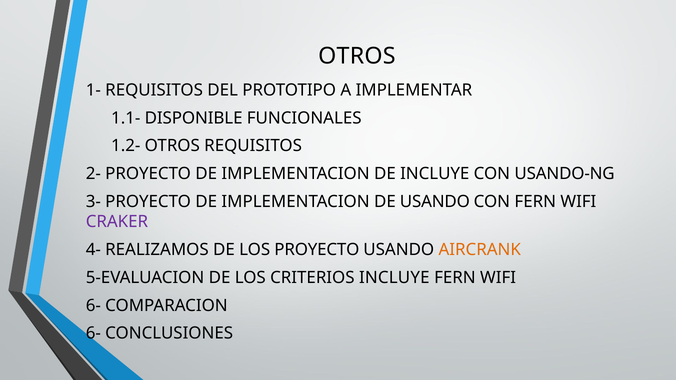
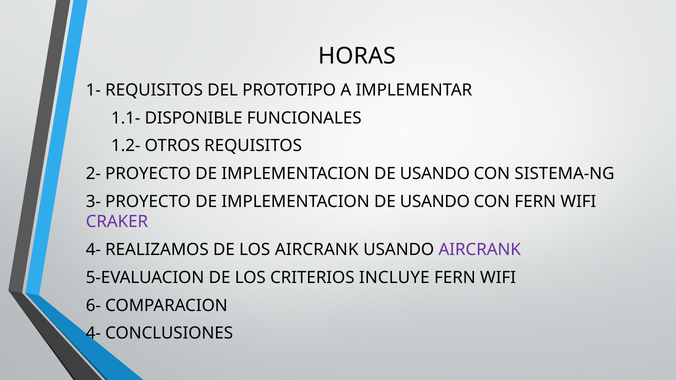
OTROS at (357, 56): OTROS -> HORAS
INCLUYE at (435, 174): INCLUYE -> USANDO
USANDO-NG: USANDO-NG -> SISTEMA-NG
LOS PROYECTO: PROYECTO -> AIRCRANK
AIRCRANK at (480, 250) colour: orange -> purple
6- at (93, 334): 6- -> 4-
